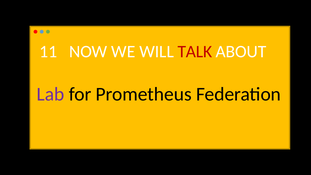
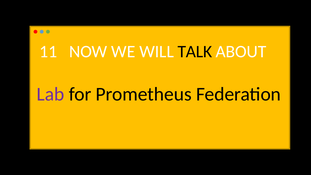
TALK colour: red -> black
